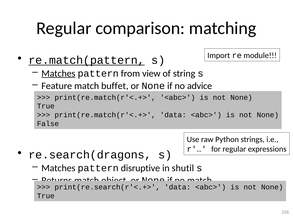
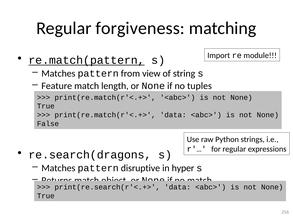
comparison: comparison -> forgiveness
Matches at (58, 74) underline: present -> none
buffet: buffet -> length
advice: advice -> tuples
shutil: shutil -> hyper
